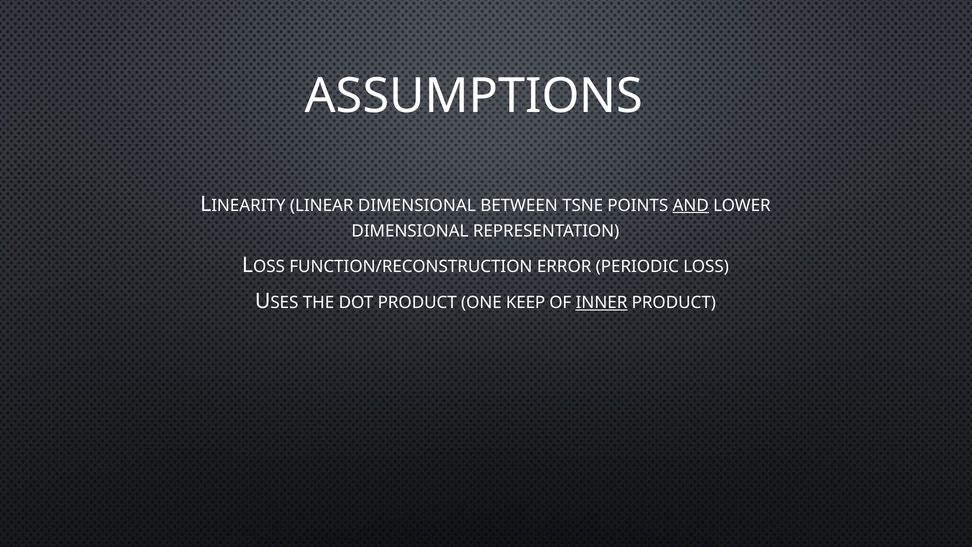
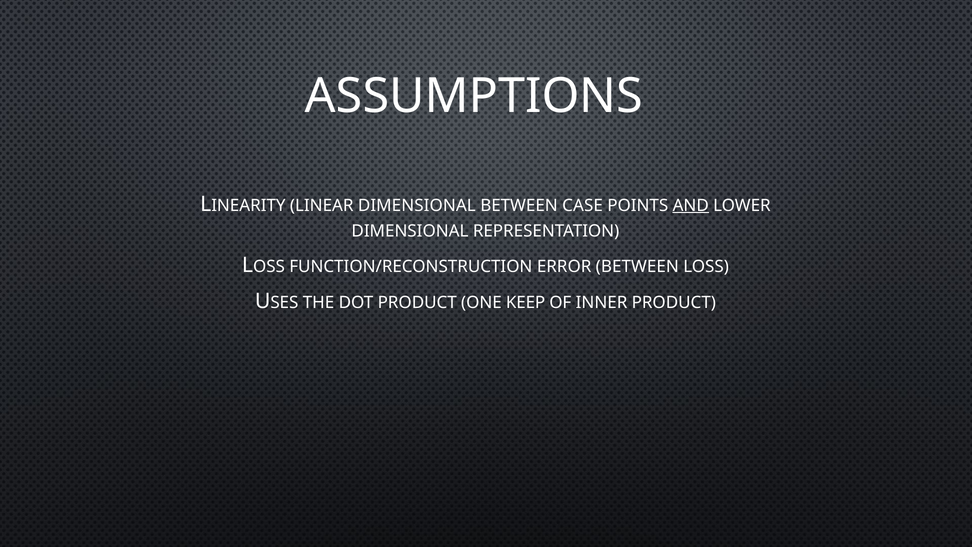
TSNE: TSNE -> CASE
ERROR PERIODIC: PERIODIC -> BETWEEN
INNER underline: present -> none
